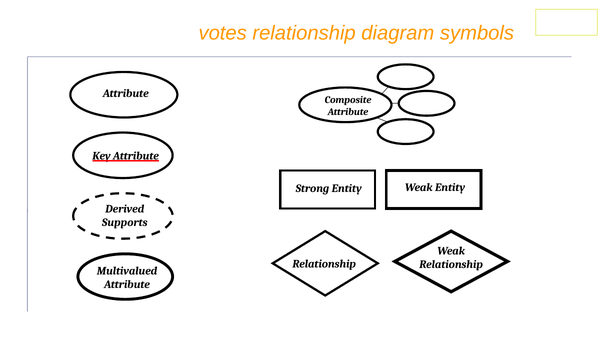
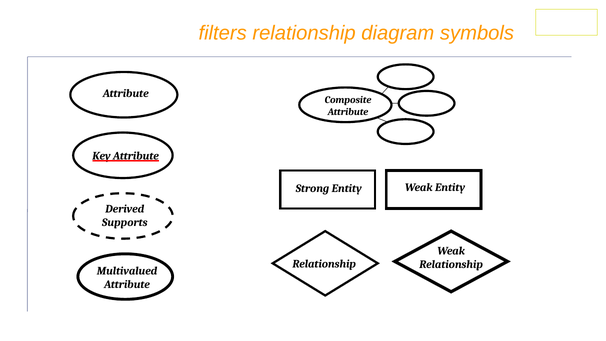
votes: votes -> filters
